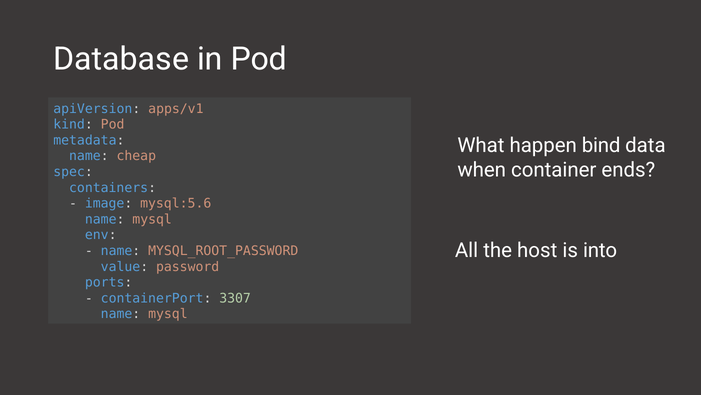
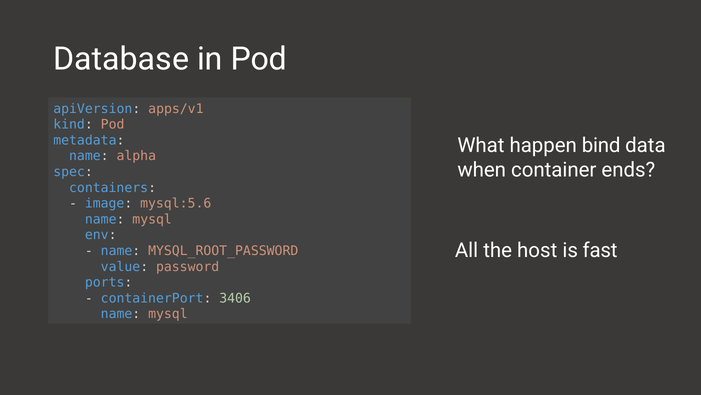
cheap: cheap -> alpha
into: into -> fast
3307: 3307 -> 3406
